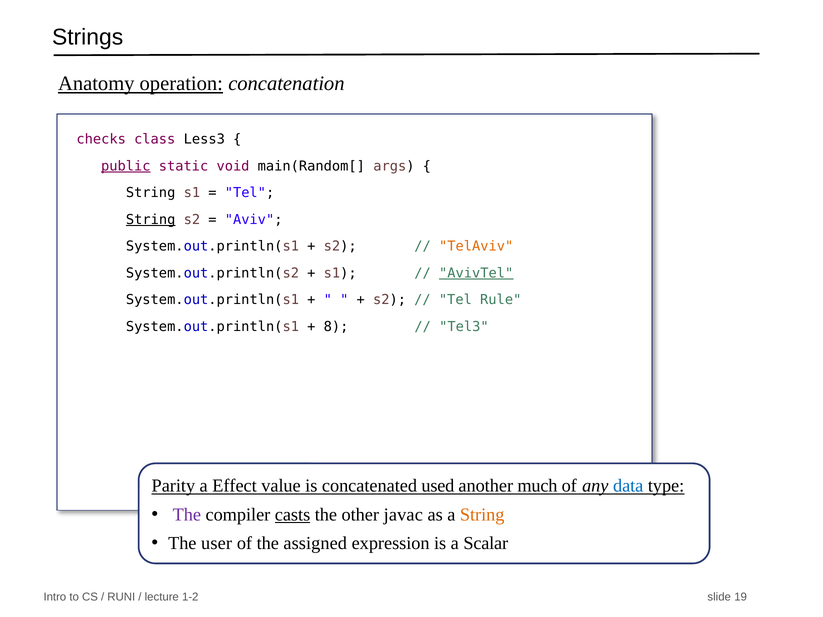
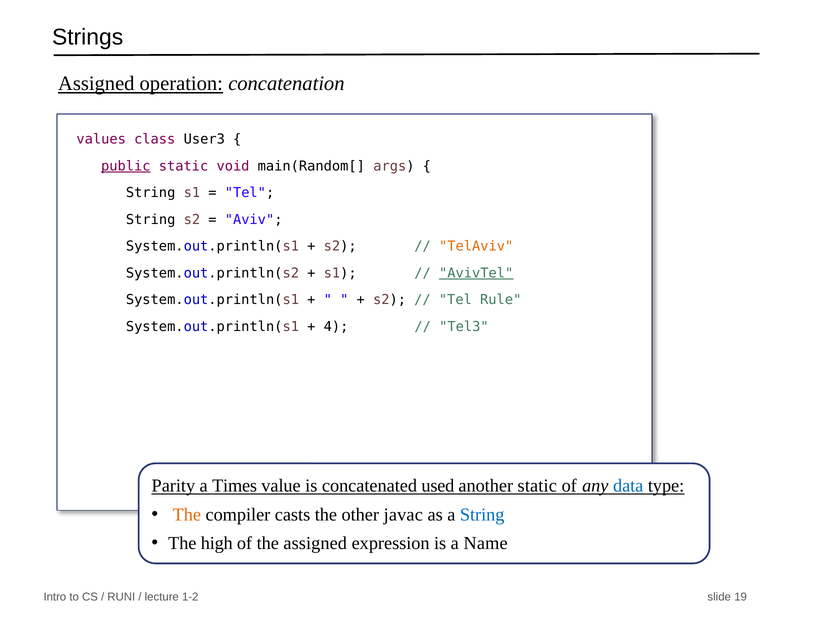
Anatomy at (96, 84): Anatomy -> Assigned
checks: checks -> values
Less3: Less3 -> User3
String at (151, 220) underline: present -> none
8: 8 -> 4
Effect: Effect -> Times
another much: much -> static
The at (187, 515) colour: purple -> orange
casts underline: present -> none
String at (482, 515) colour: orange -> blue
user: user -> high
Scalar: Scalar -> Name
